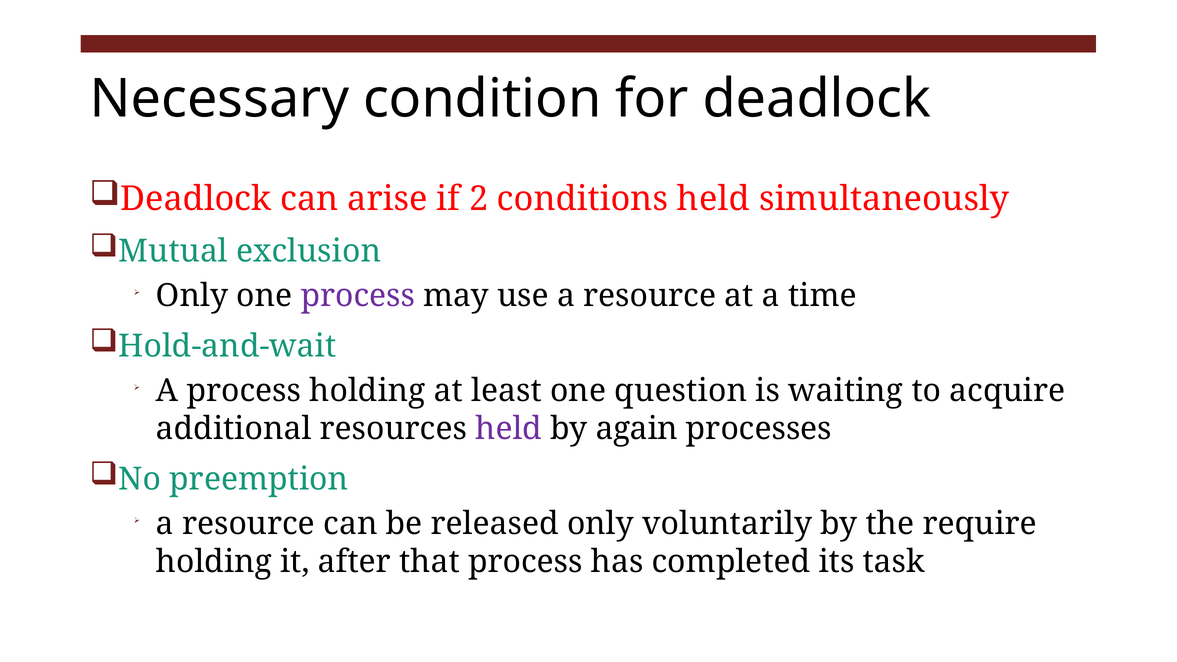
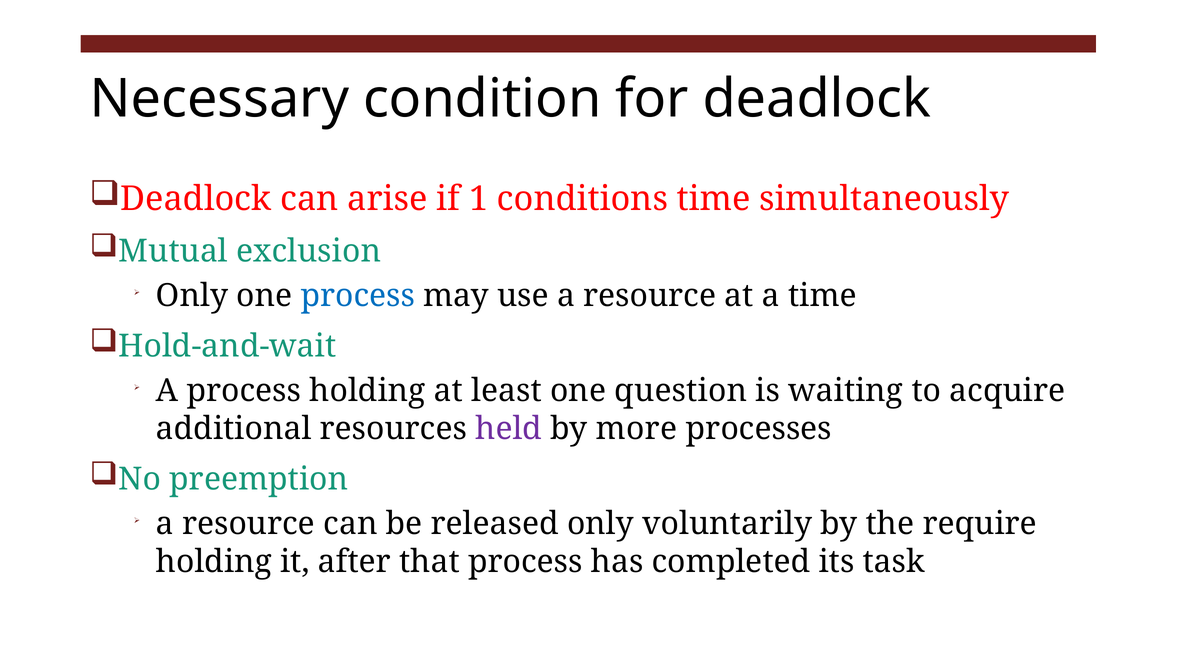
2: 2 -> 1
conditions held: held -> time
process at (358, 296) colour: purple -> blue
again: again -> more
